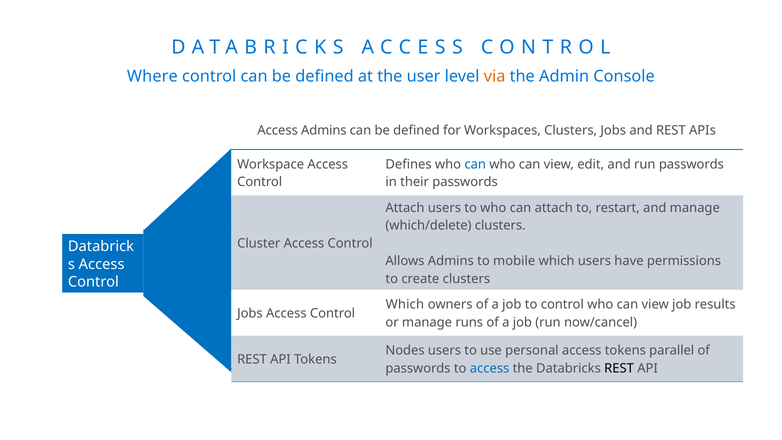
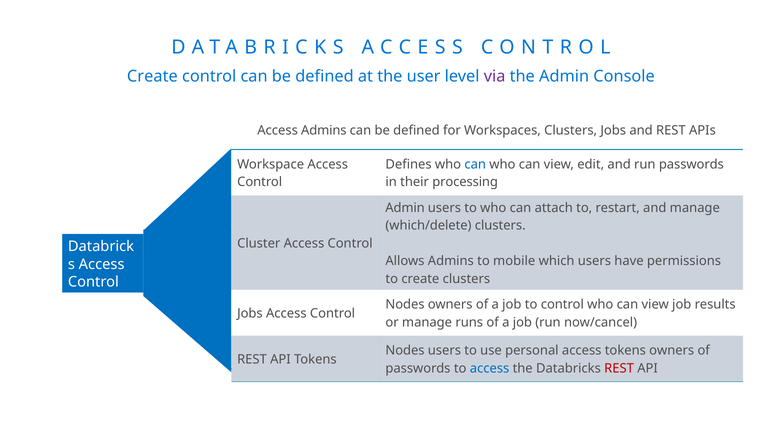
Where at (152, 76): Where -> Create
via colour: orange -> purple
their passwords: passwords -> processing
Attach at (405, 208): Attach -> Admin
Which at (405, 305): Which -> Nodes
tokens parallel: parallel -> owners
REST at (619, 368) colour: black -> red
